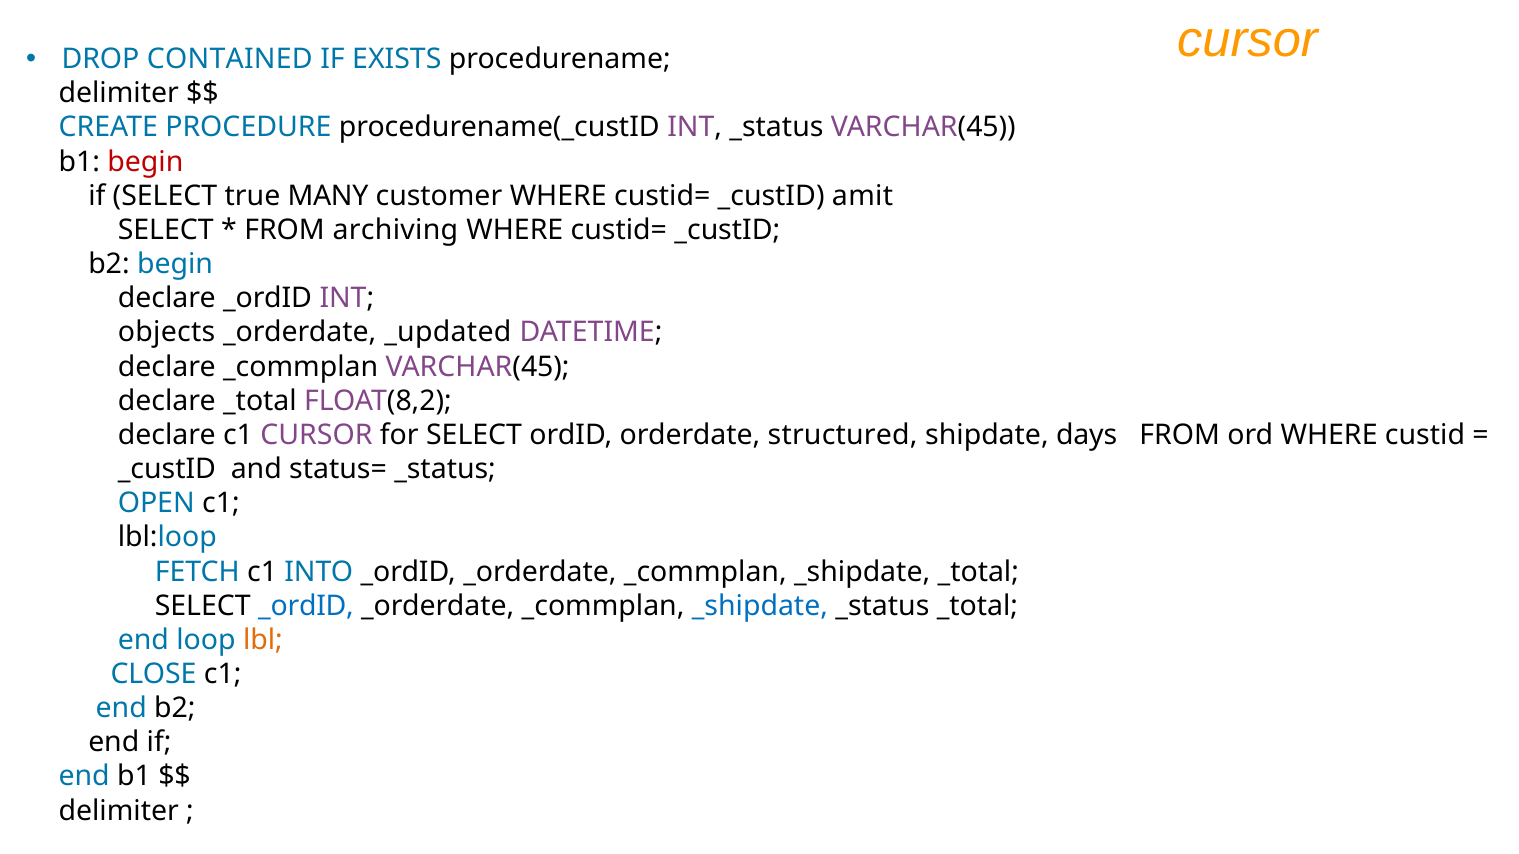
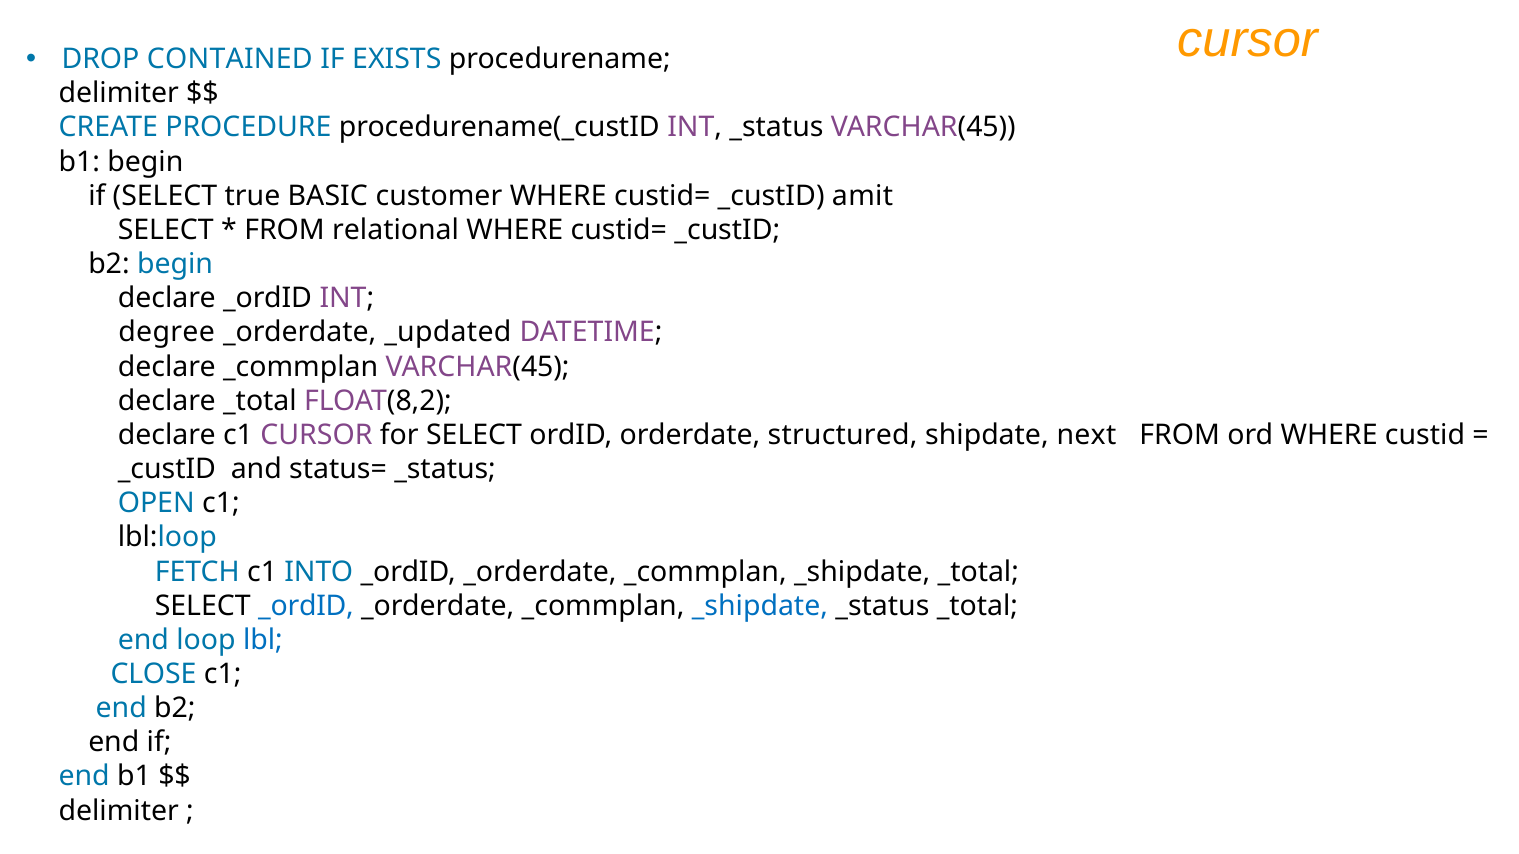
begin at (145, 162) colour: red -> black
MANY: MANY -> BASIC
archiving: archiving -> relational
objects: objects -> degree
days: days -> next
lbl colour: orange -> blue
